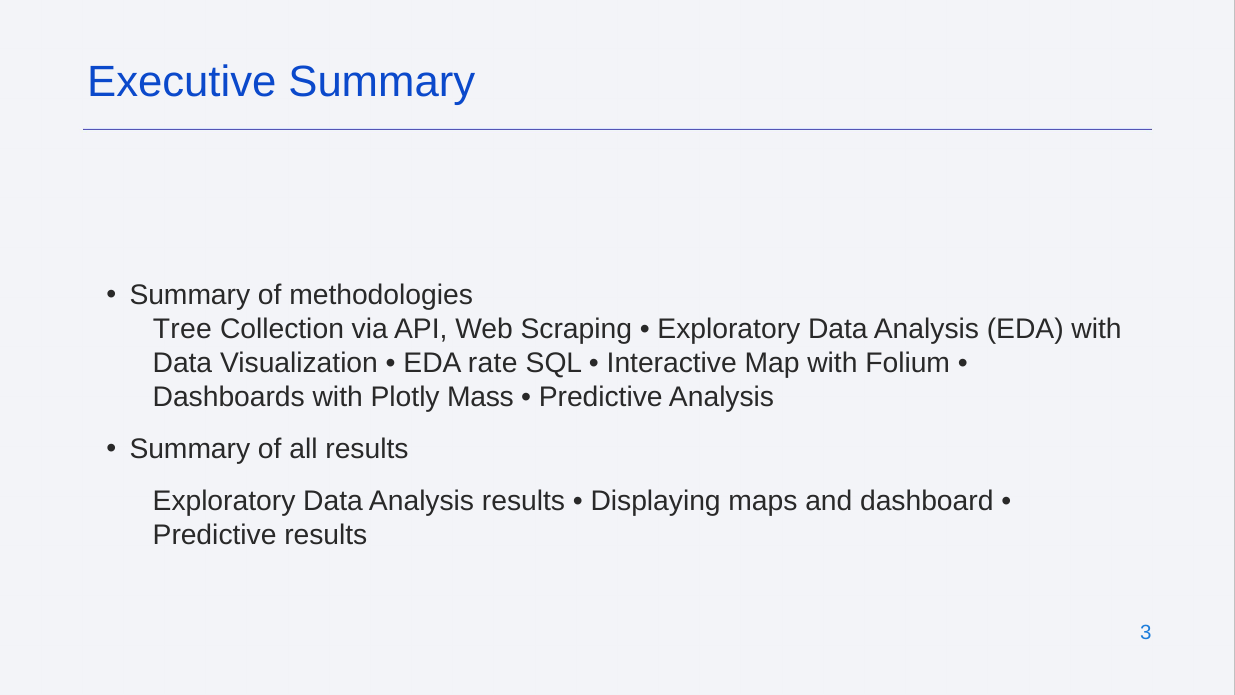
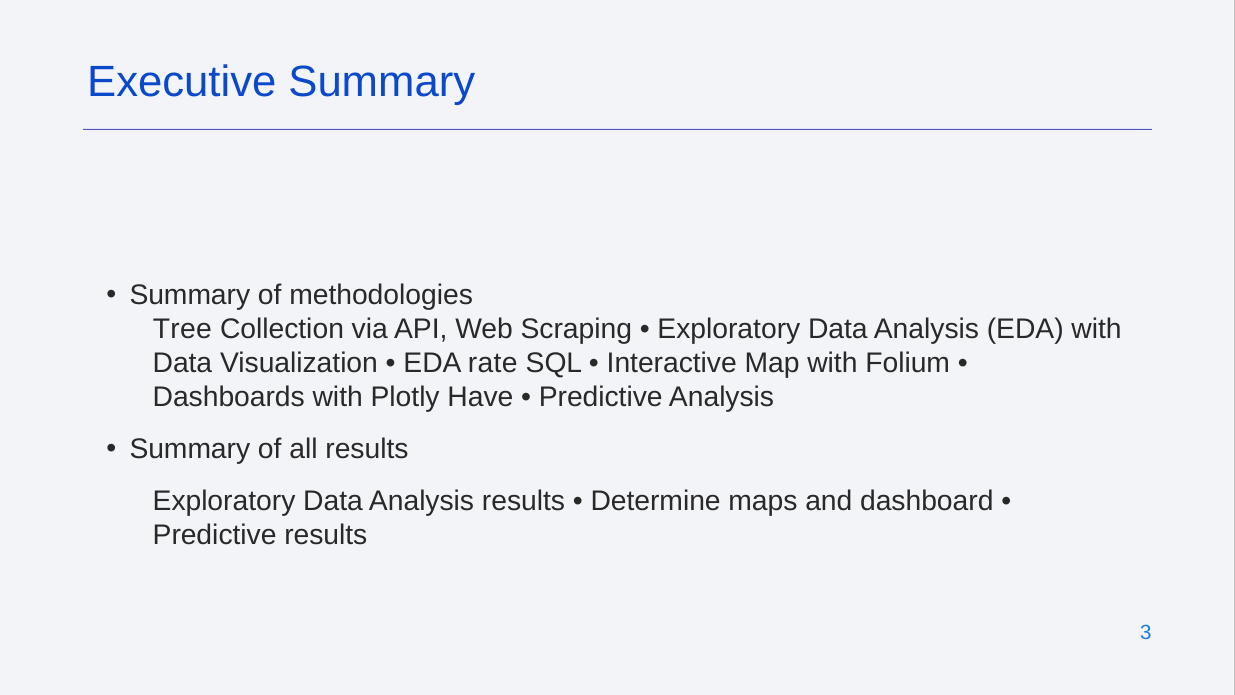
Mass: Mass -> Have
Displaying: Displaying -> Determine
